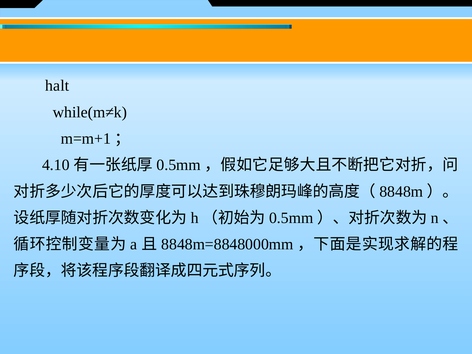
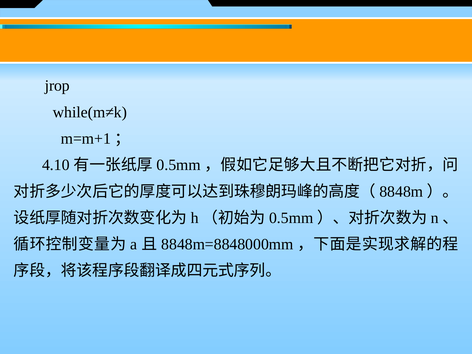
halt: halt -> jrop
